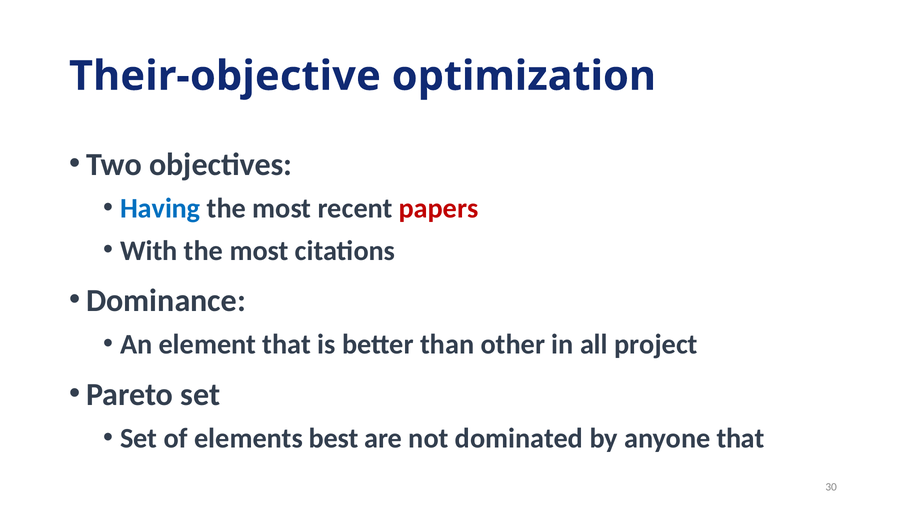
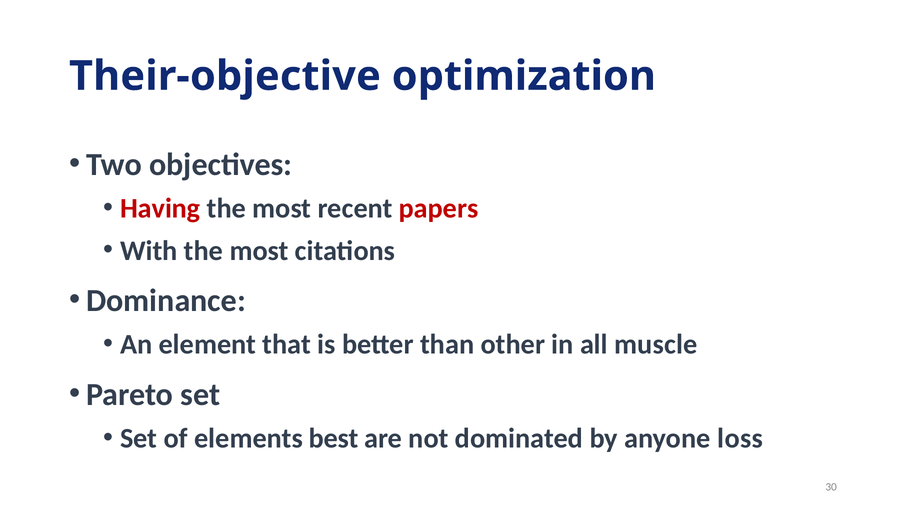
Having colour: blue -> red
project: project -> muscle
anyone that: that -> loss
